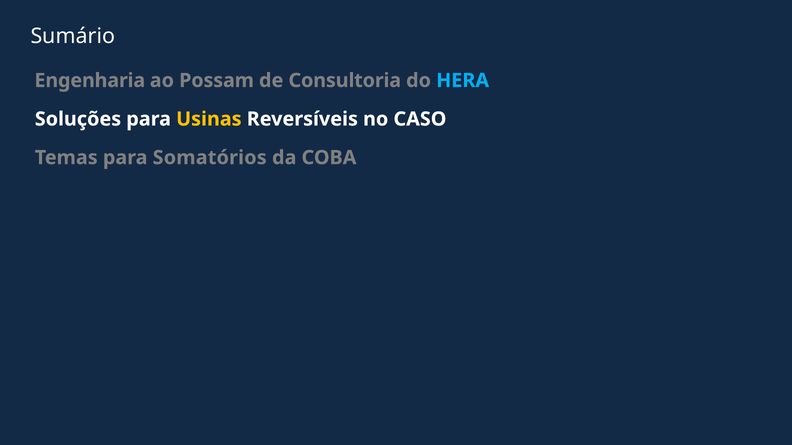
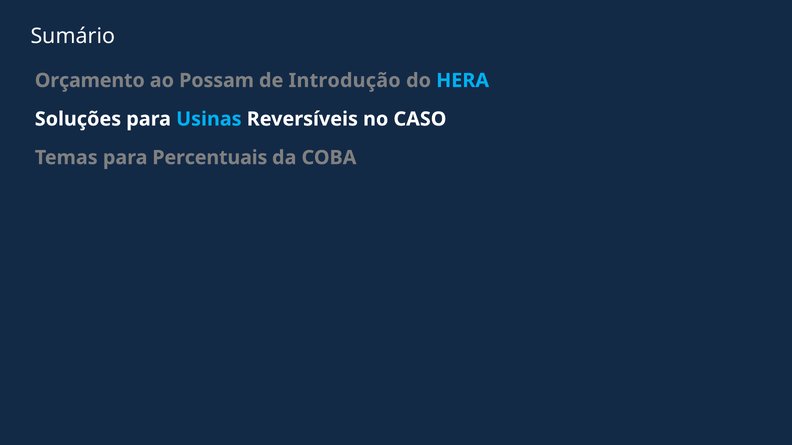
Engenharia: Engenharia -> Orçamento
Consultoria: Consultoria -> Introdução
Usinas colour: yellow -> light blue
Somatórios: Somatórios -> Percentuais
